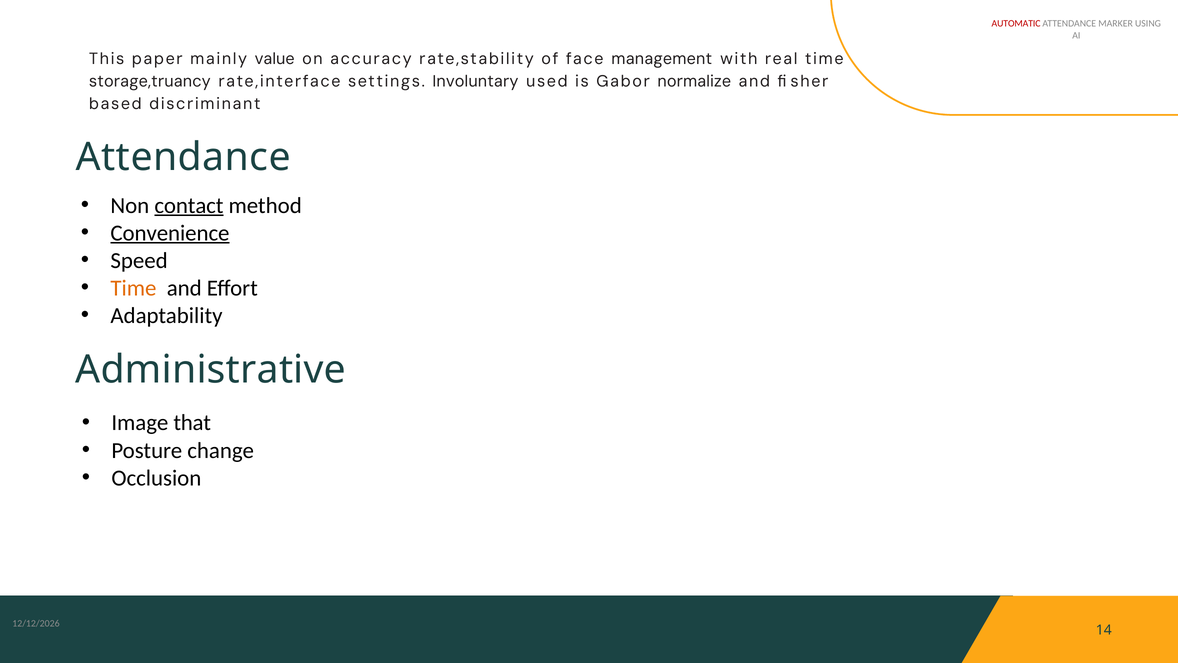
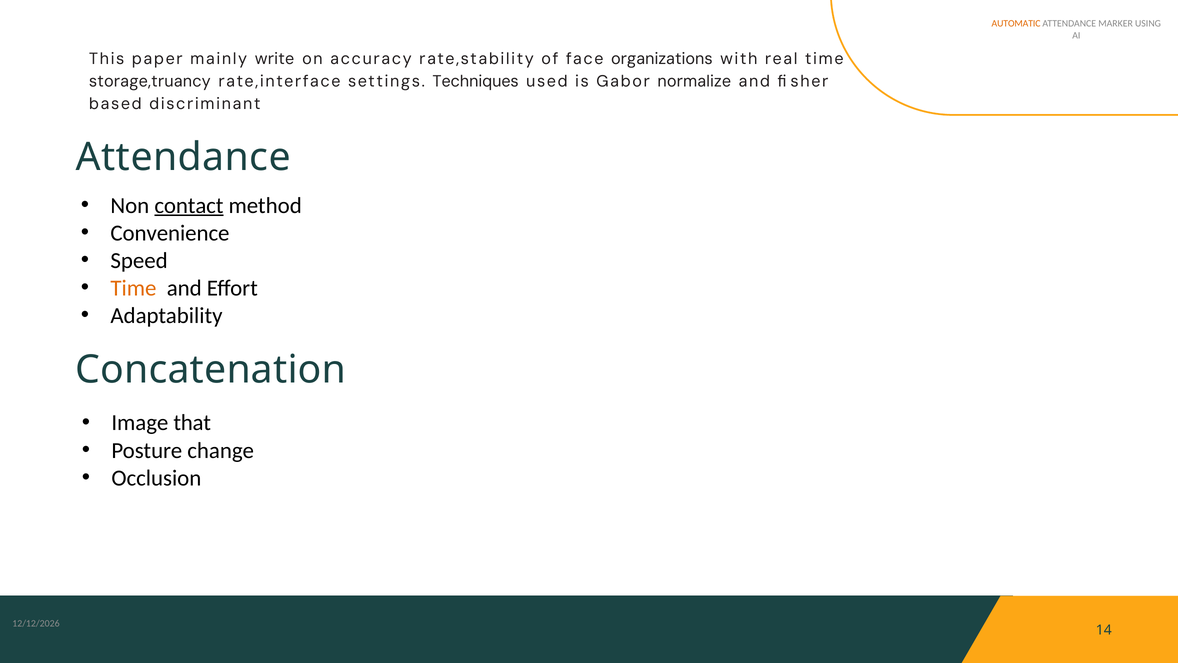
AUTOMATIC colour: red -> orange
value: value -> write
management: management -> organizations
Involuntary: Involuntary -> Techniques
Convenience underline: present -> none
Administrative: Administrative -> Concatenation
